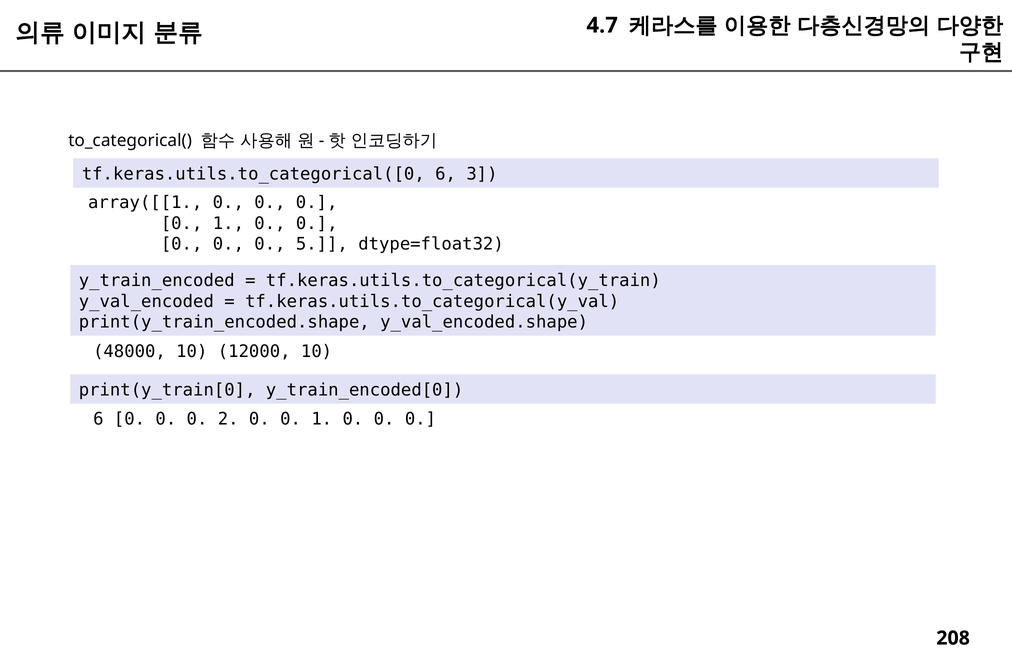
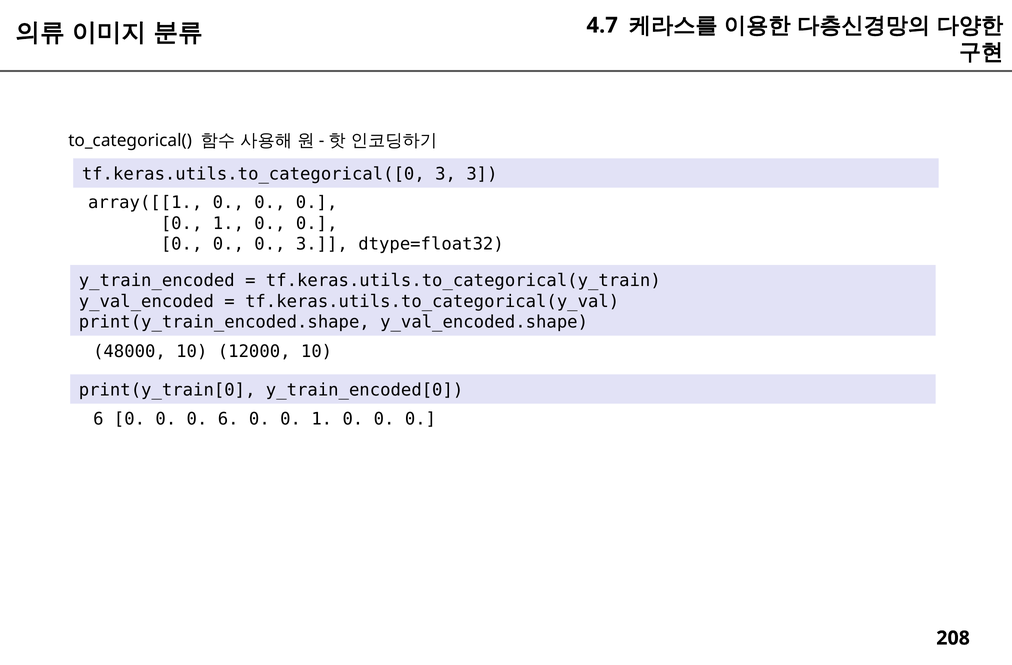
tf.keras.utils.to_categorical([0 6: 6 -> 3
0 5: 5 -> 3
0 2: 2 -> 6
